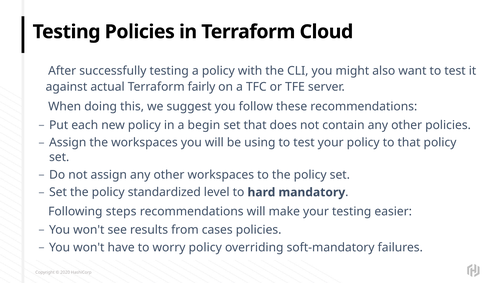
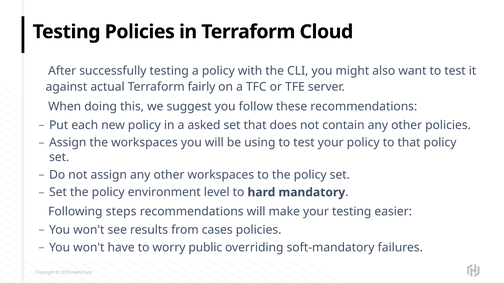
begin: begin -> asked
standardized: standardized -> environment
worry policy: policy -> public
